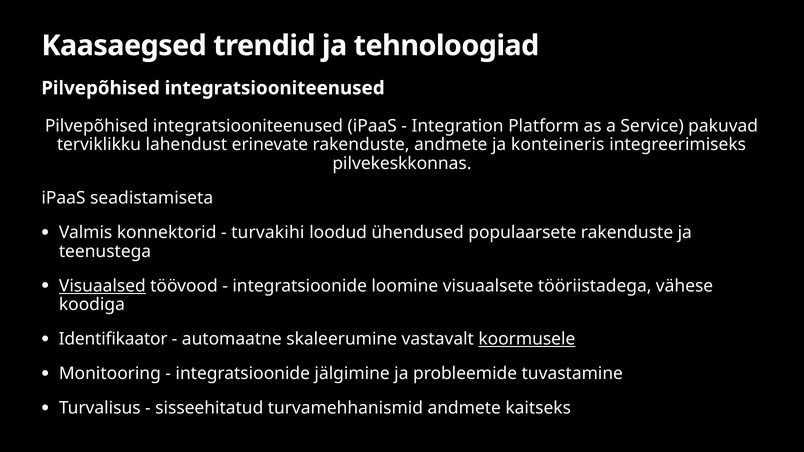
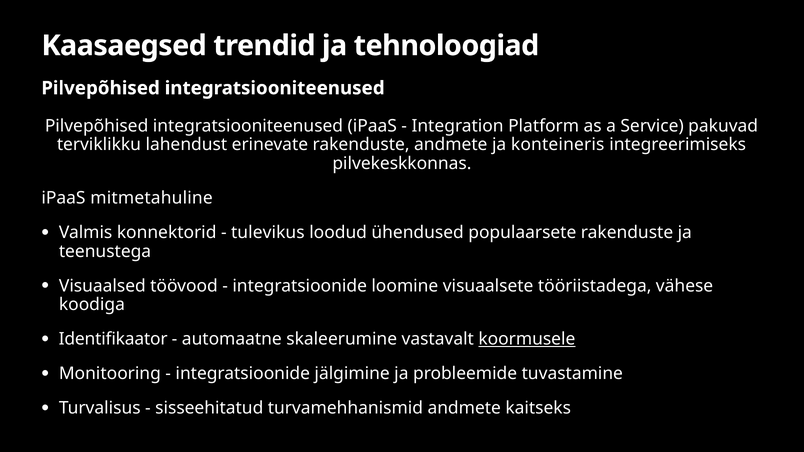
seadistamiseta: seadistamiseta -> mitmetahuline
turvakihi: turvakihi -> tulevikus
Visuaalsed underline: present -> none
